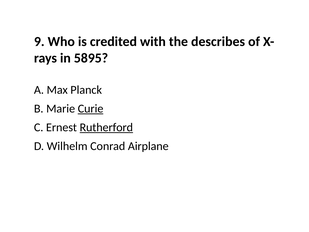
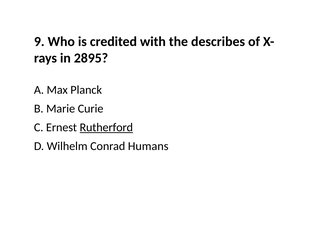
5895: 5895 -> 2895
Curie underline: present -> none
Airplane: Airplane -> Humans
